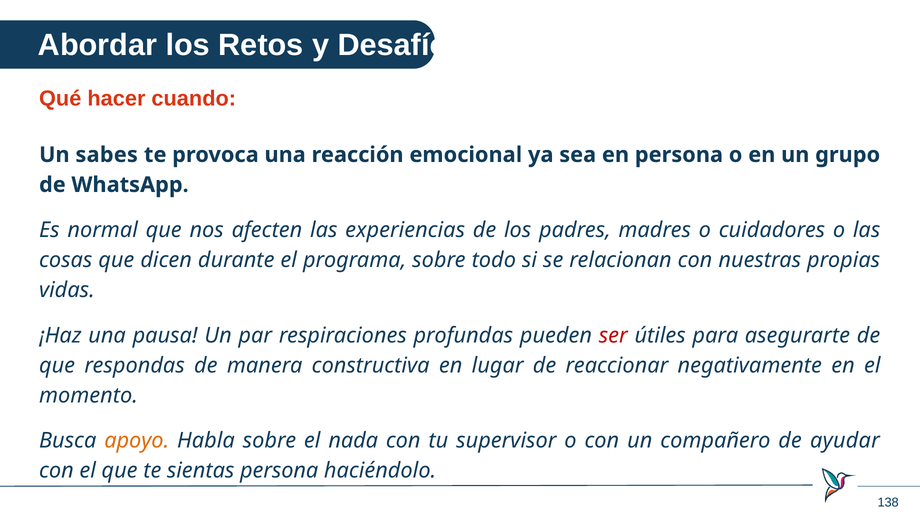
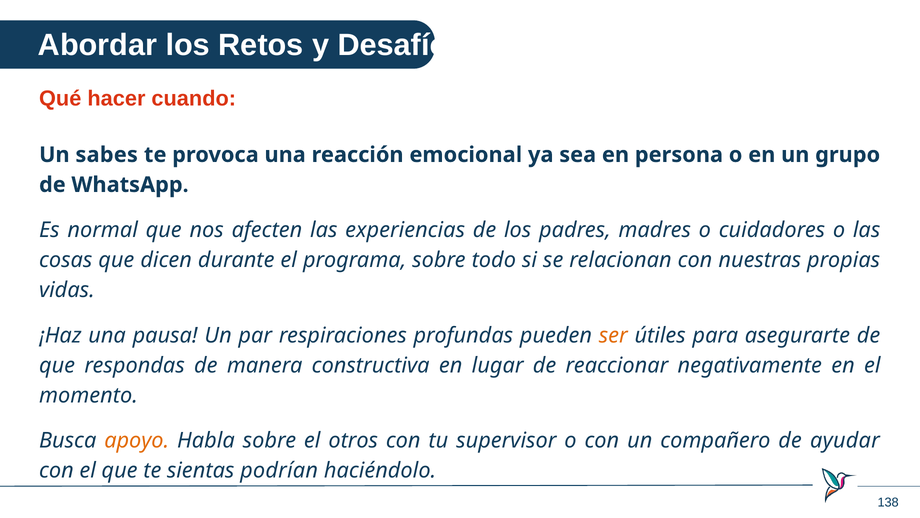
ser colour: red -> orange
nada: nada -> otros
sientas persona: persona -> podrían
